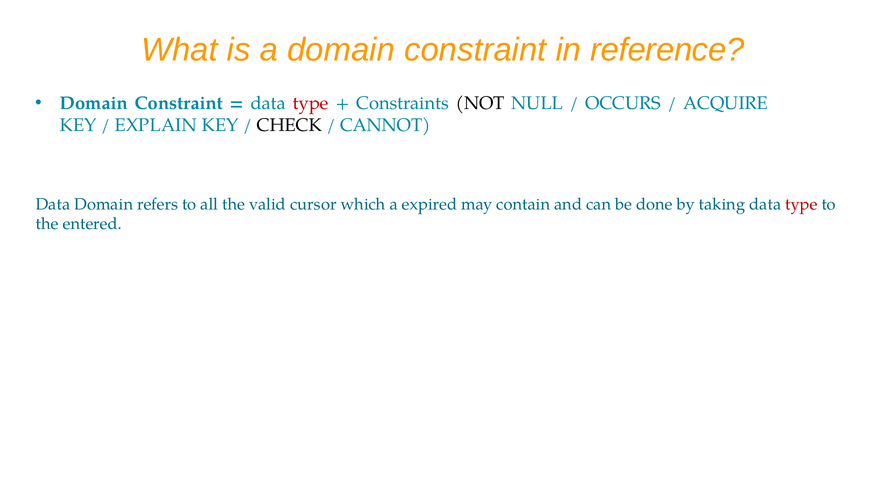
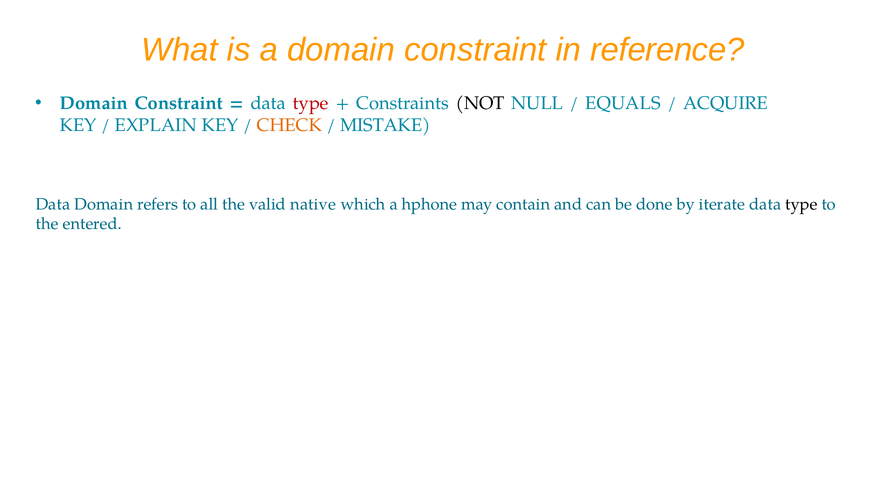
OCCURS: OCCURS -> EQUALS
CHECK colour: black -> orange
CANNOT: CANNOT -> MISTAKE
cursor: cursor -> native
expired: expired -> hphone
taking: taking -> iterate
type at (801, 204) colour: red -> black
